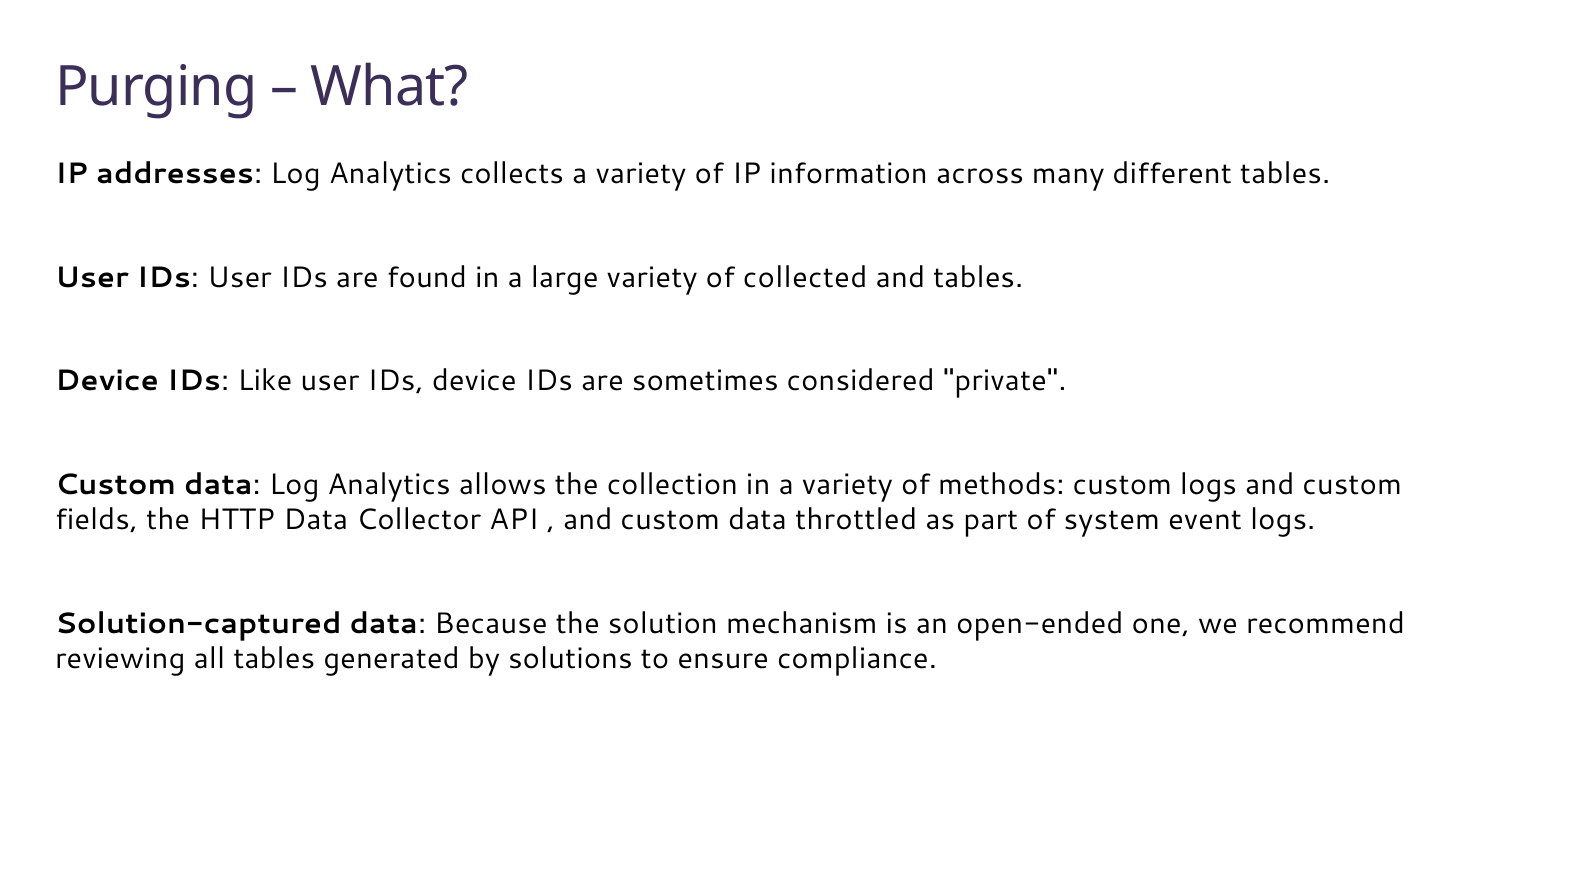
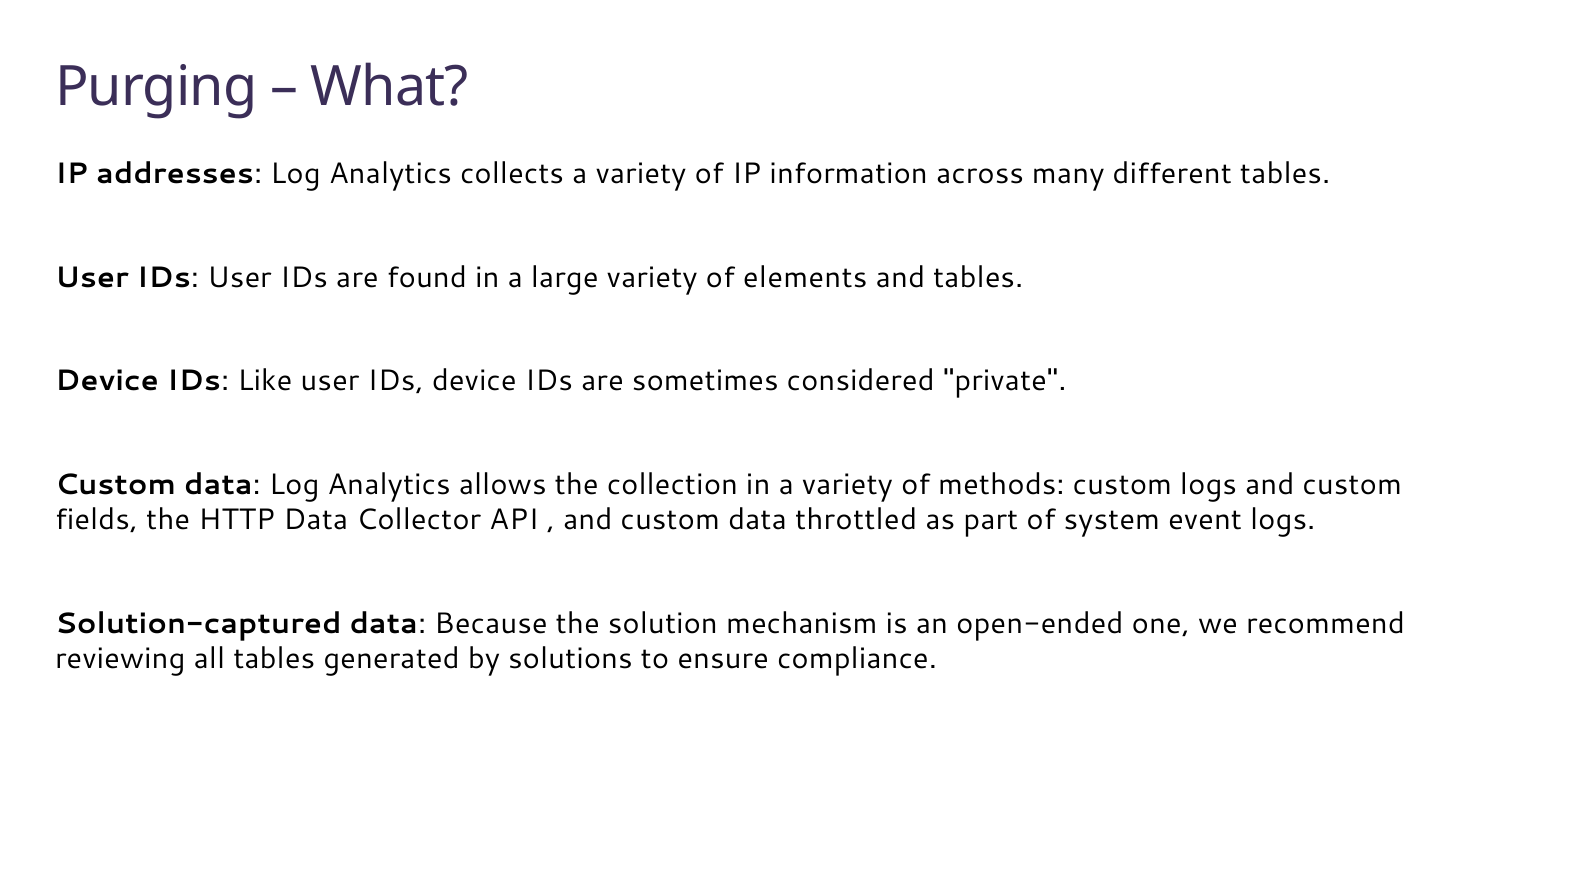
collected: collected -> elements
